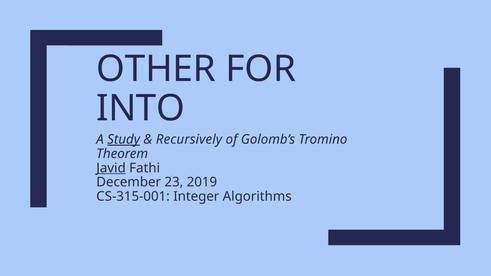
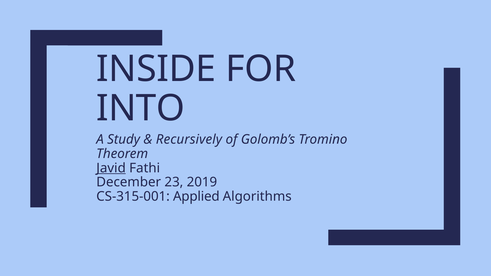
OTHER: OTHER -> INSIDE
Study underline: present -> none
Integer: Integer -> Applied
